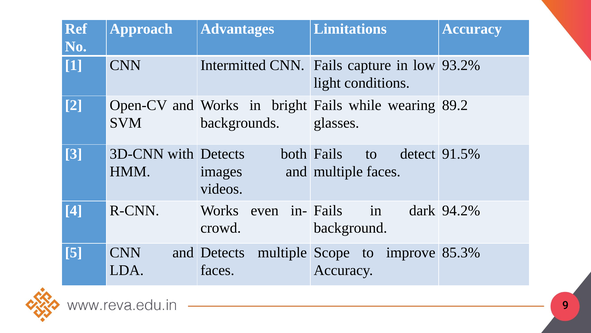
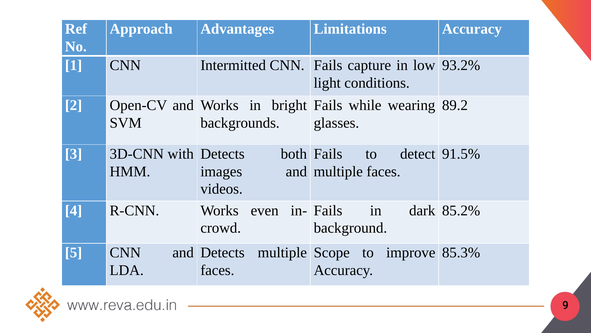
94.2%: 94.2% -> 85.2%
